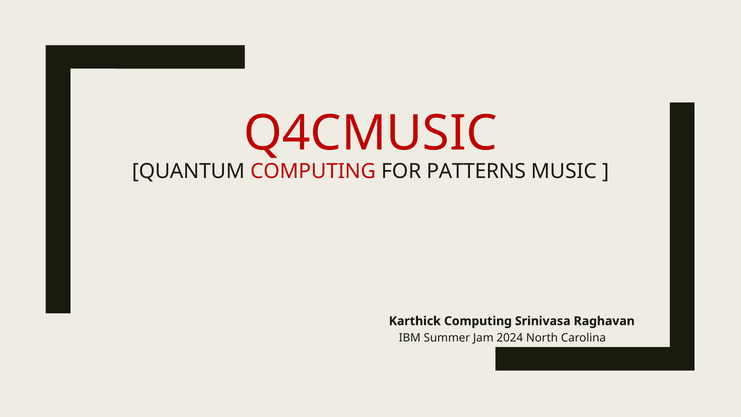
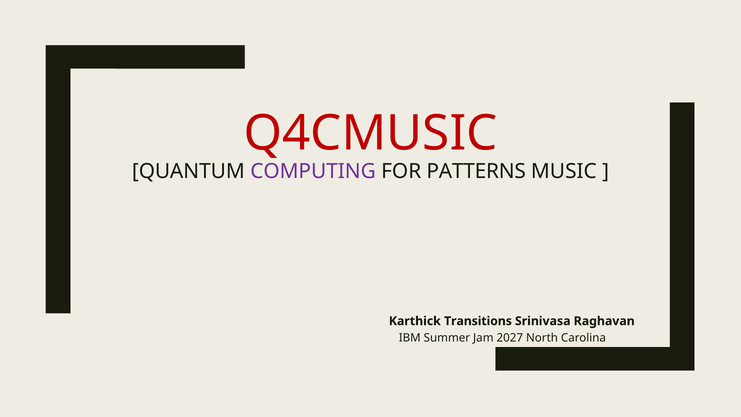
COMPUTING at (313, 171) colour: red -> purple
Karthick Computing: Computing -> Transitions
2024: 2024 -> 2027
